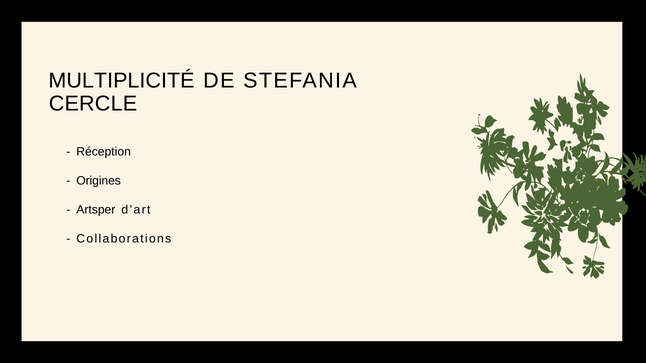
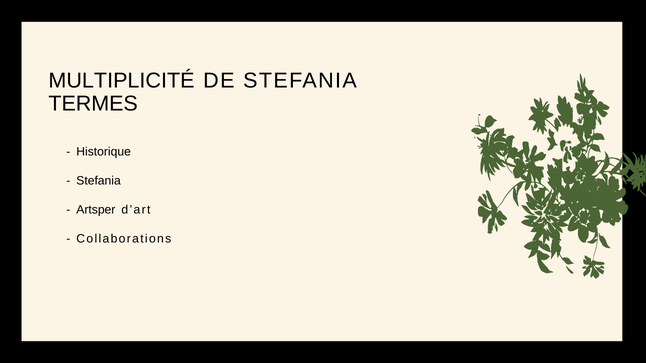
CERCLE: CERCLE -> TERMES
Réception: Réception -> Historique
Origines at (99, 181): Origines -> Stefania
